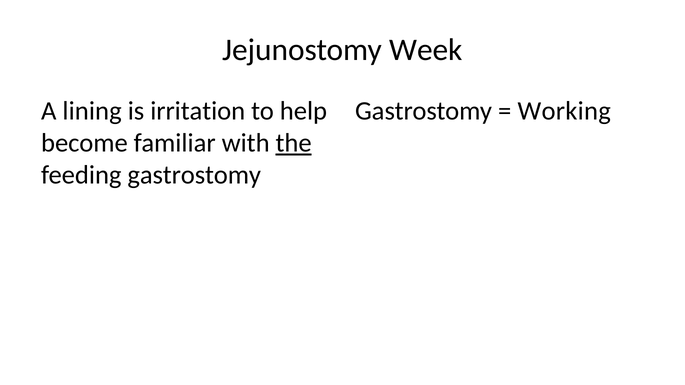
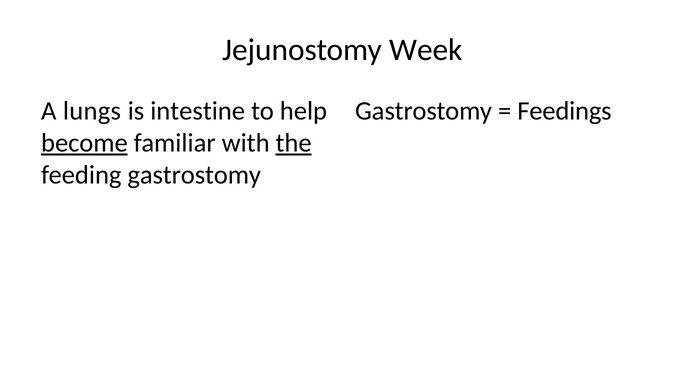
lining: lining -> lungs
irritation: irritation -> intestine
Working: Working -> Feedings
become underline: none -> present
